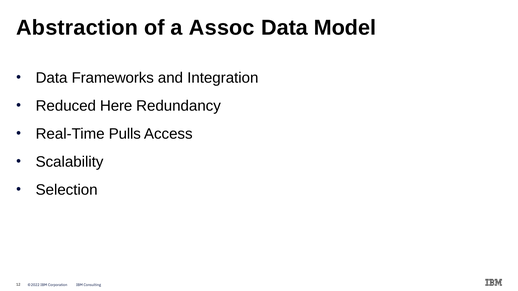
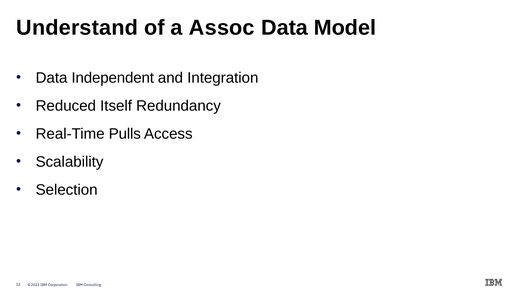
Abstraction: Abstraction -> Understand
Frameworks: Frameworks -> Independent
Here: Here -> Itself
